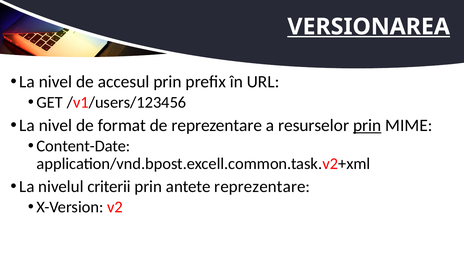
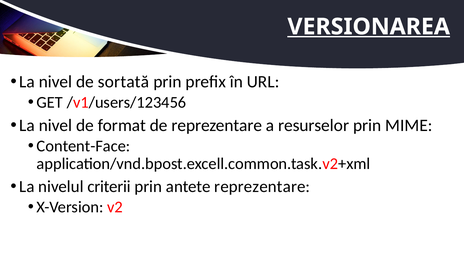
accesul: accesul -> sortată
prin at (367, 125) underline: present -> none
Content-Date: Content-Date -> Content-Face
